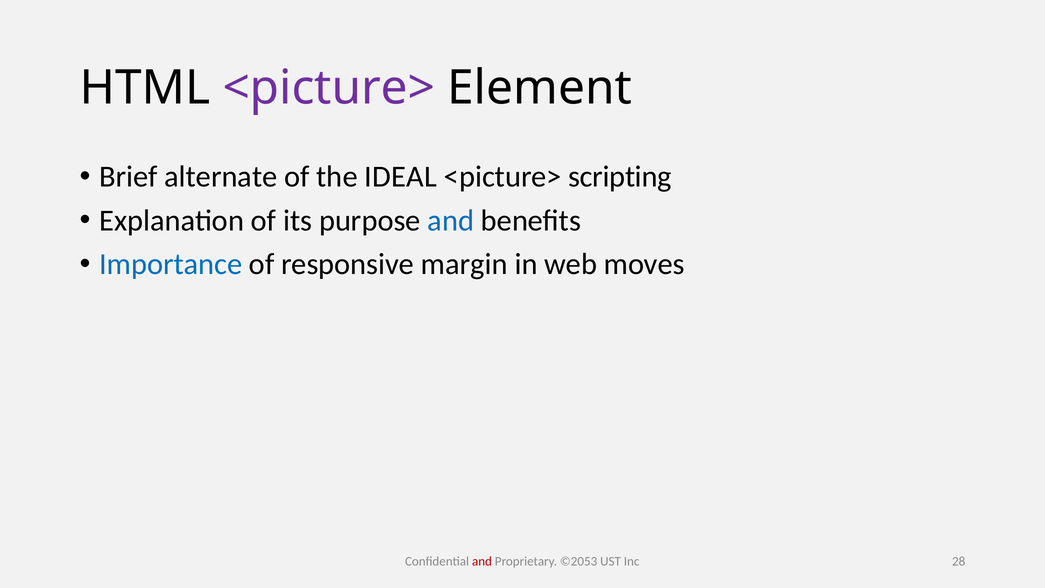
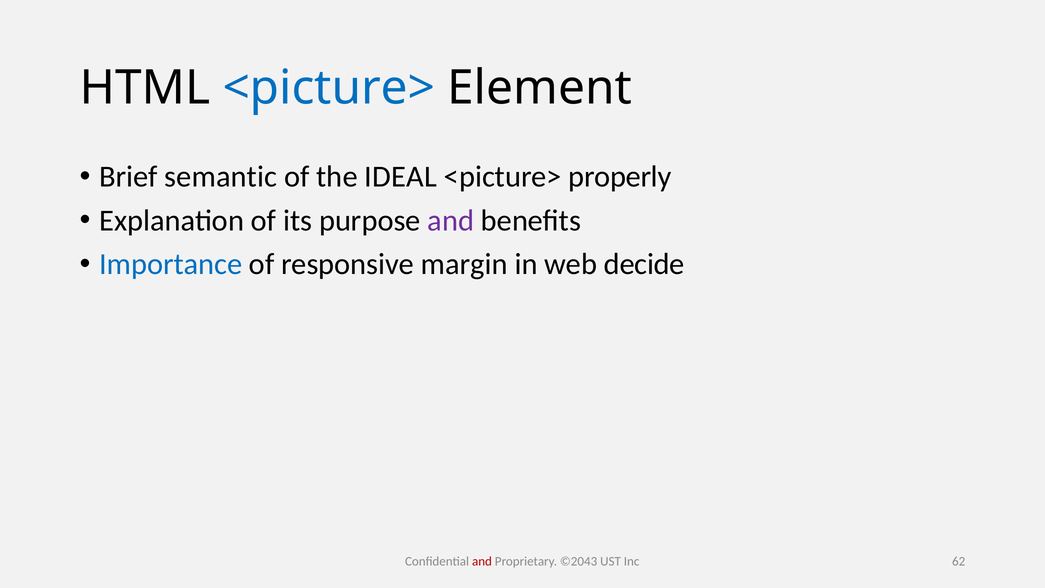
<picture> at (329, 88) colour: purple -> blue
alternate: alternate -> semantic
scripting: scripting -> properly
and at (451, 220) colour: blue -> purple
moves: moves -> decide
©2053: ©2053 -> ©2043
28: 28 -> 62
